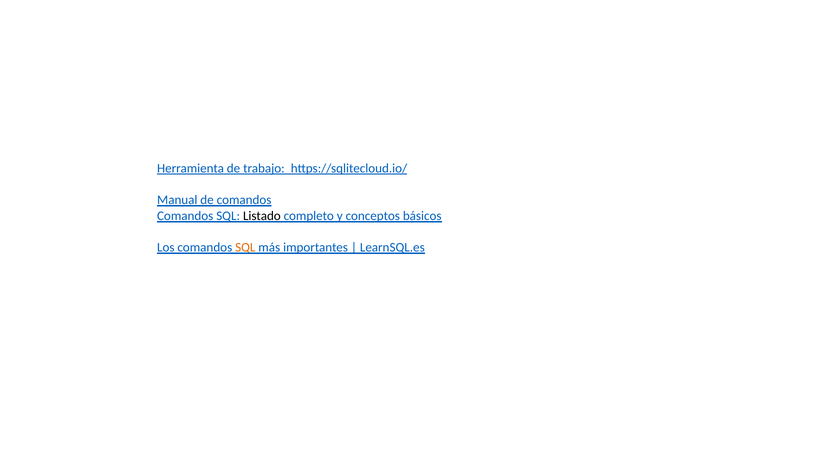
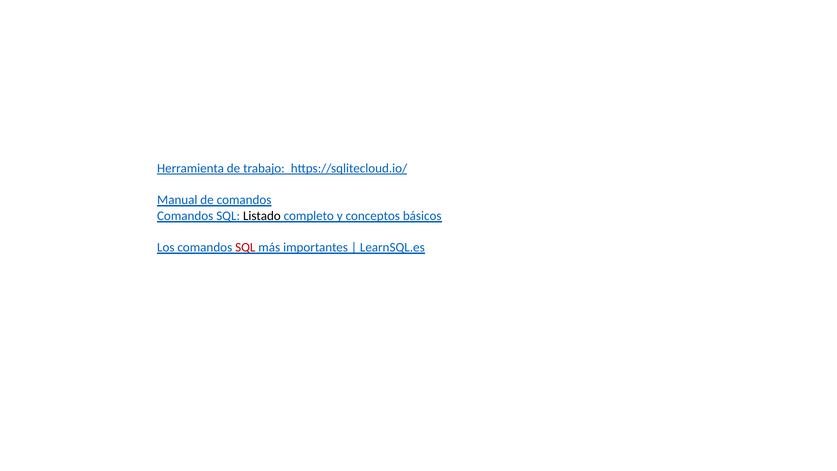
SQL at (245, 248) colour: orange -> red
